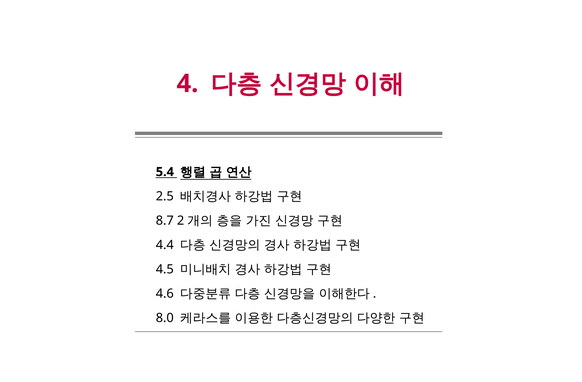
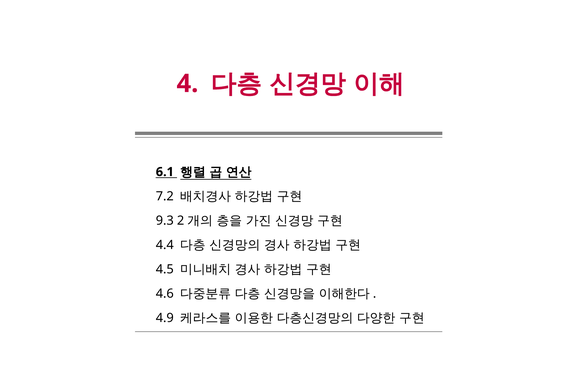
5.4: 5.4 -> 6.1
2.5: 2.5 -> 7.2
8.7: 8.7 -> 9.3
8.0: 8.0 -> 4.9
